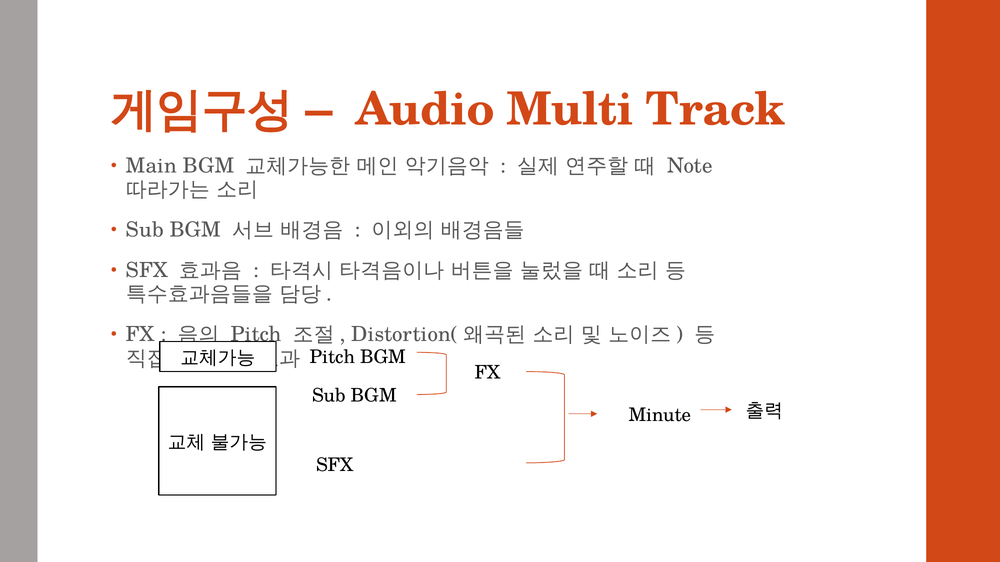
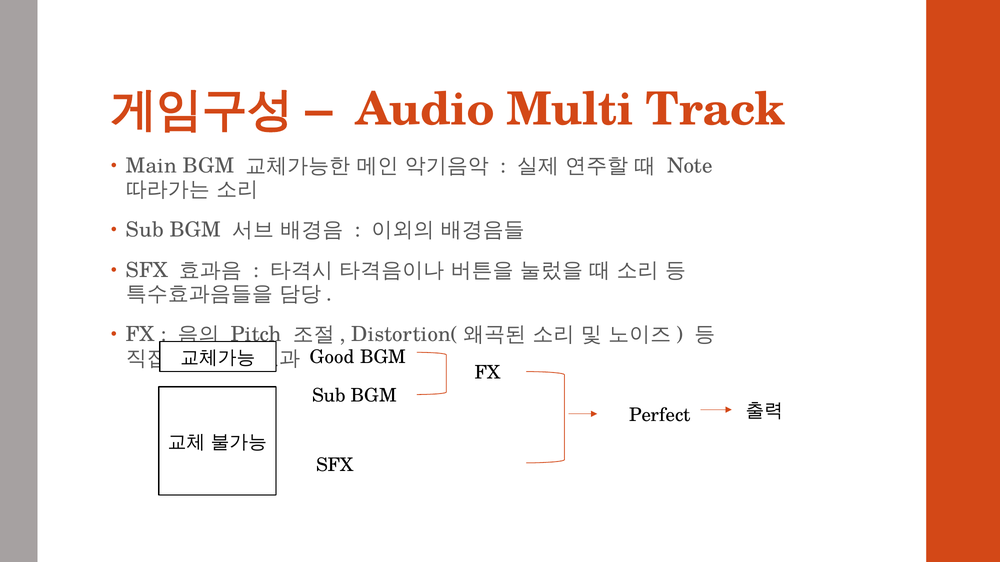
Pitch at (332, 358): Pitch -> Good
Minute: Minute -> Perfect
